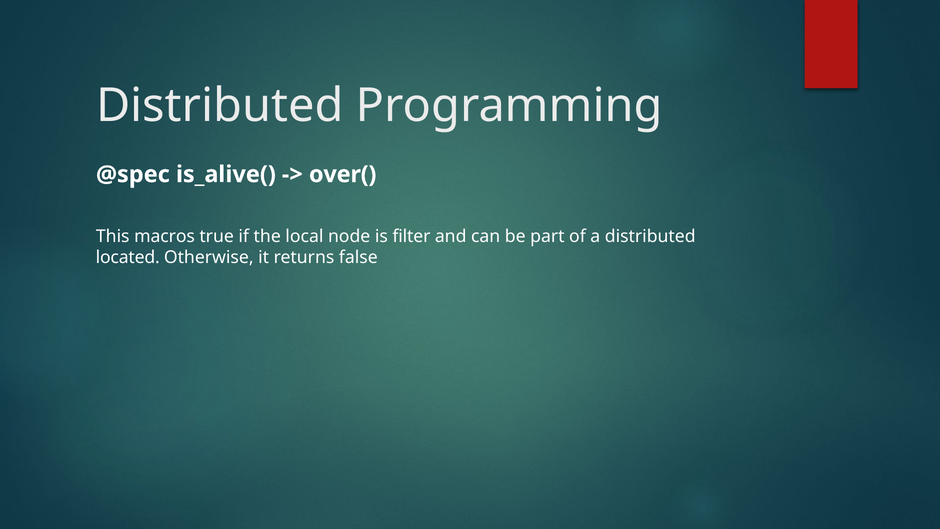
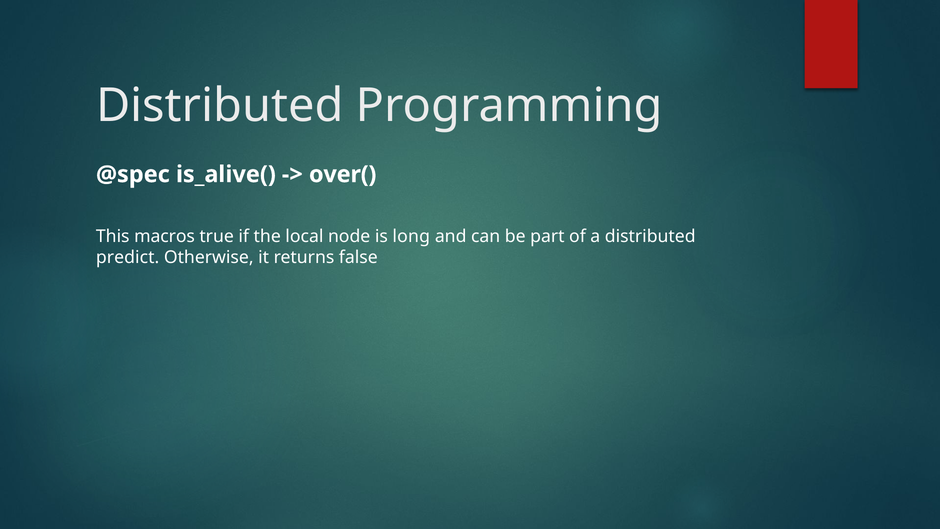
filter: filter -> long
located: located -> predict
